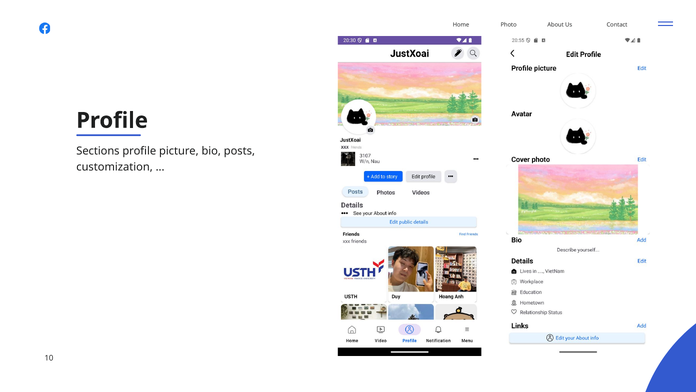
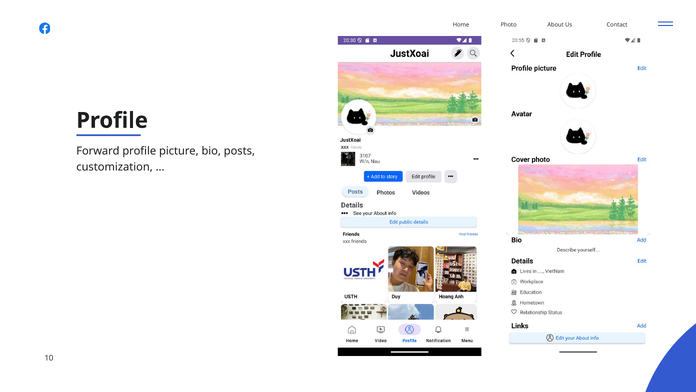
Sections: Sections -> Forward
